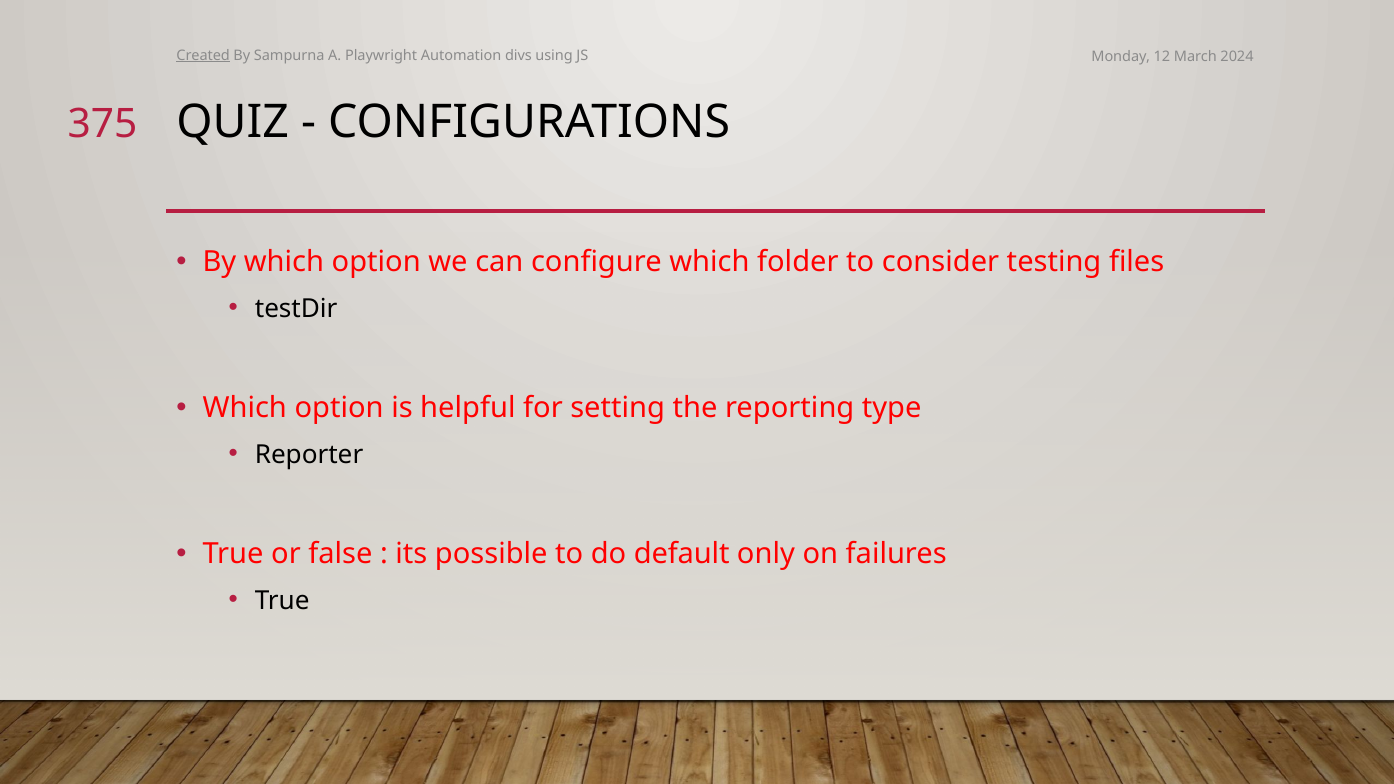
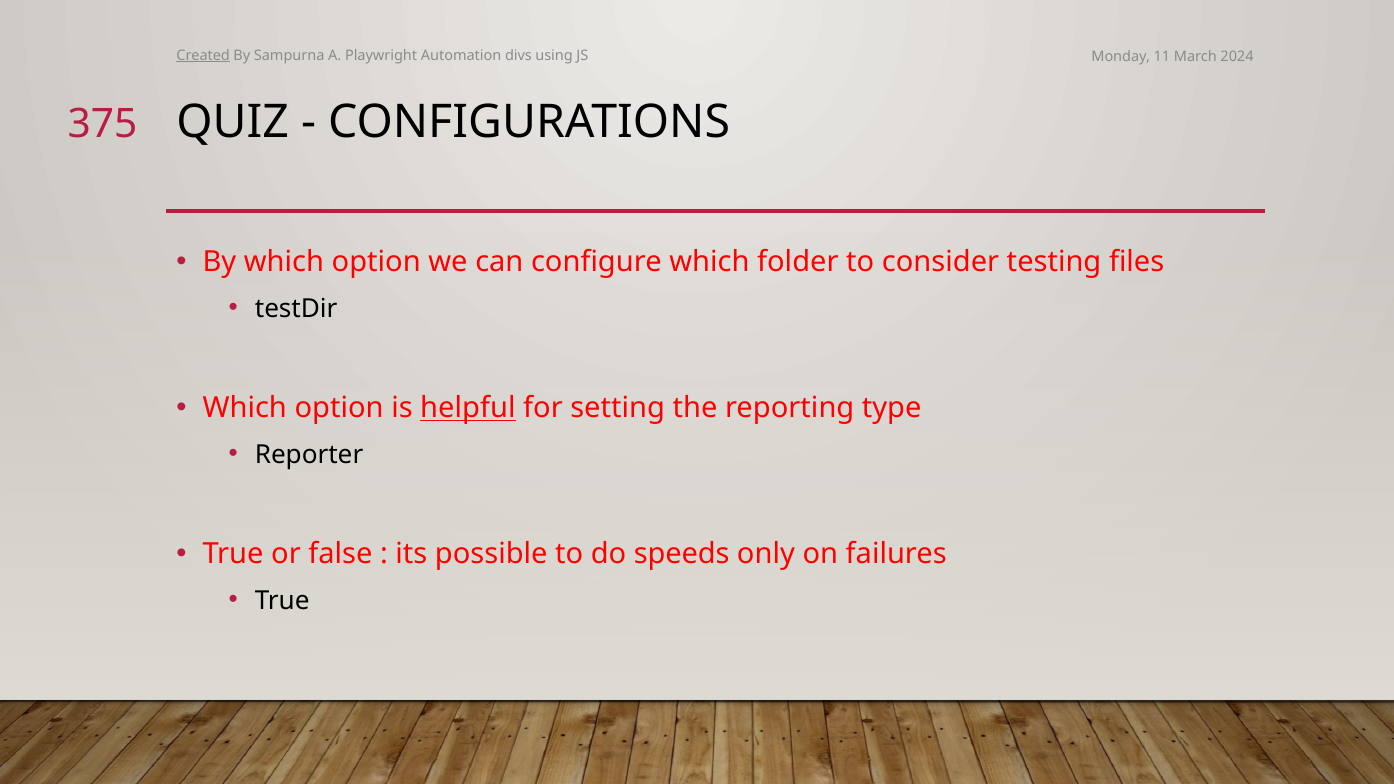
12: 12 -> 11
helpful underline: none -> present
default: default -> speeds
